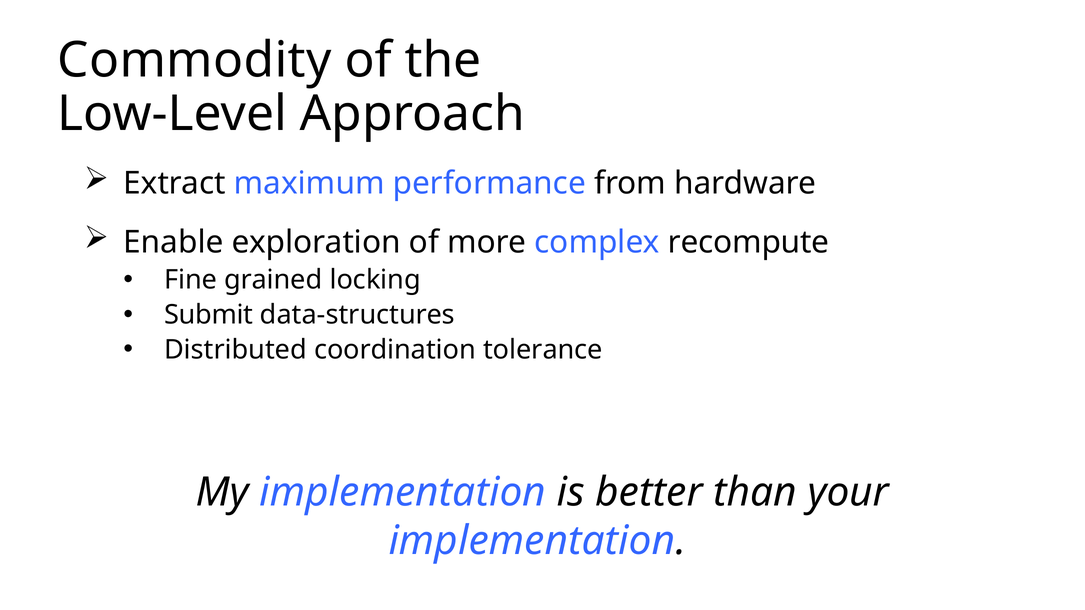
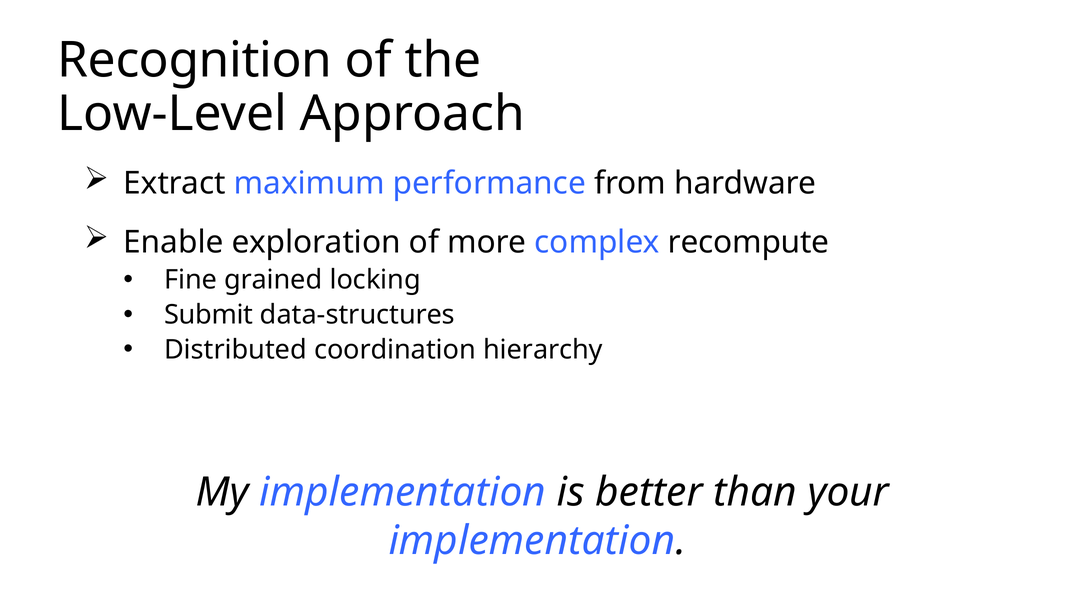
Commodity: Commodity -> Recognition
tolerance: tolerance -> hierarchy
